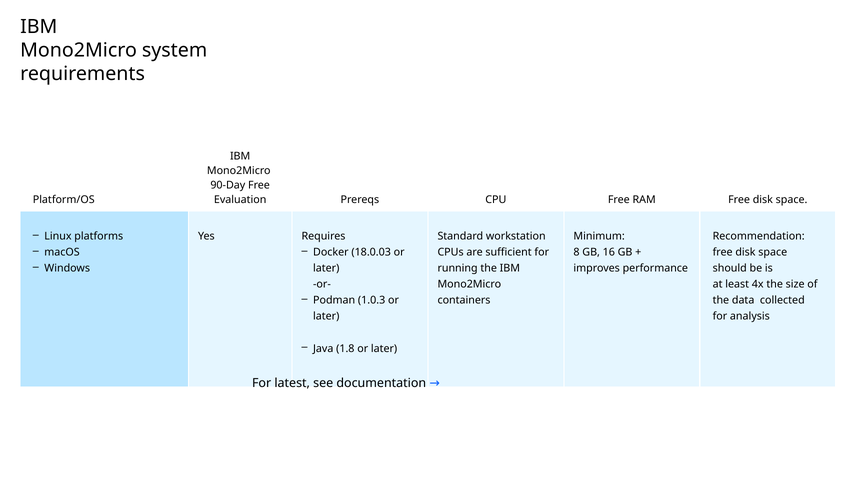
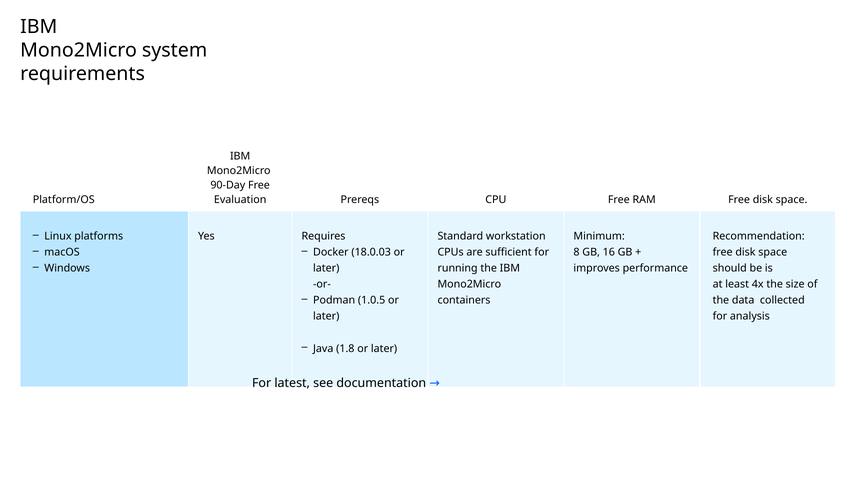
1.0.3: 1.0.3 -> 1.0.5
